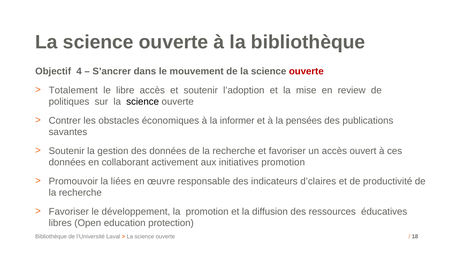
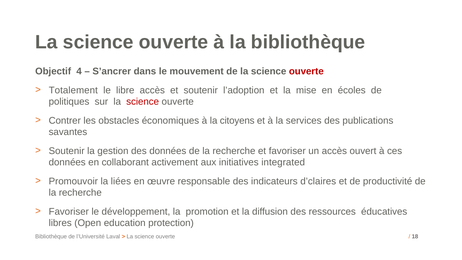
review: review -> écoles
science at (143, 102) colour: black -> red
informer: informer -> citoyens
pensées: pensées -> services
initiatives promotion: promotion -> integrated
